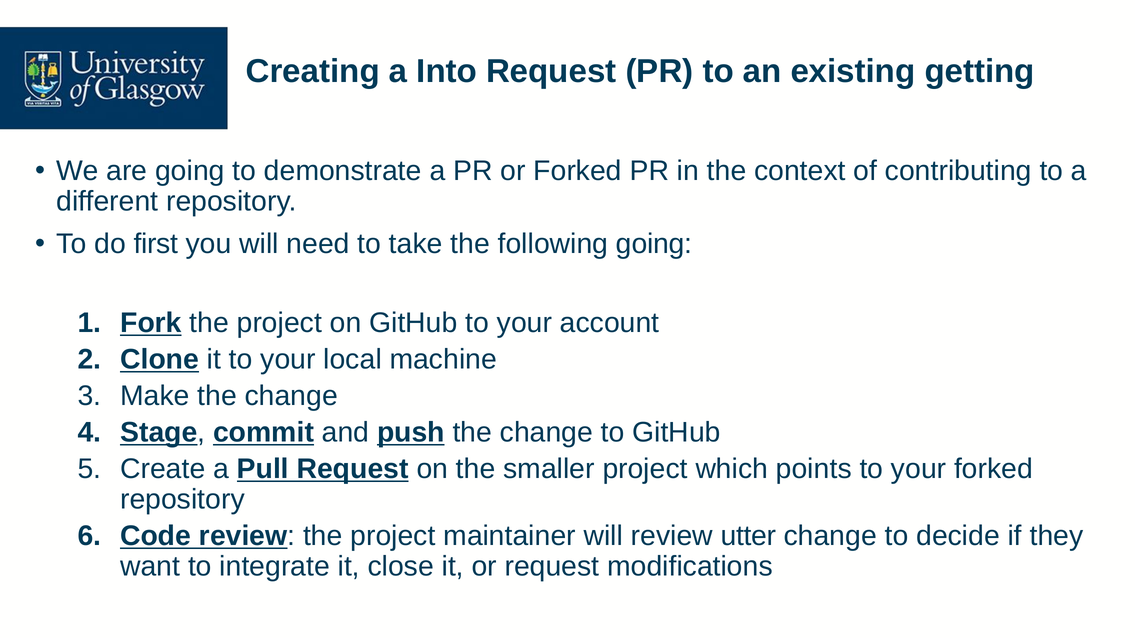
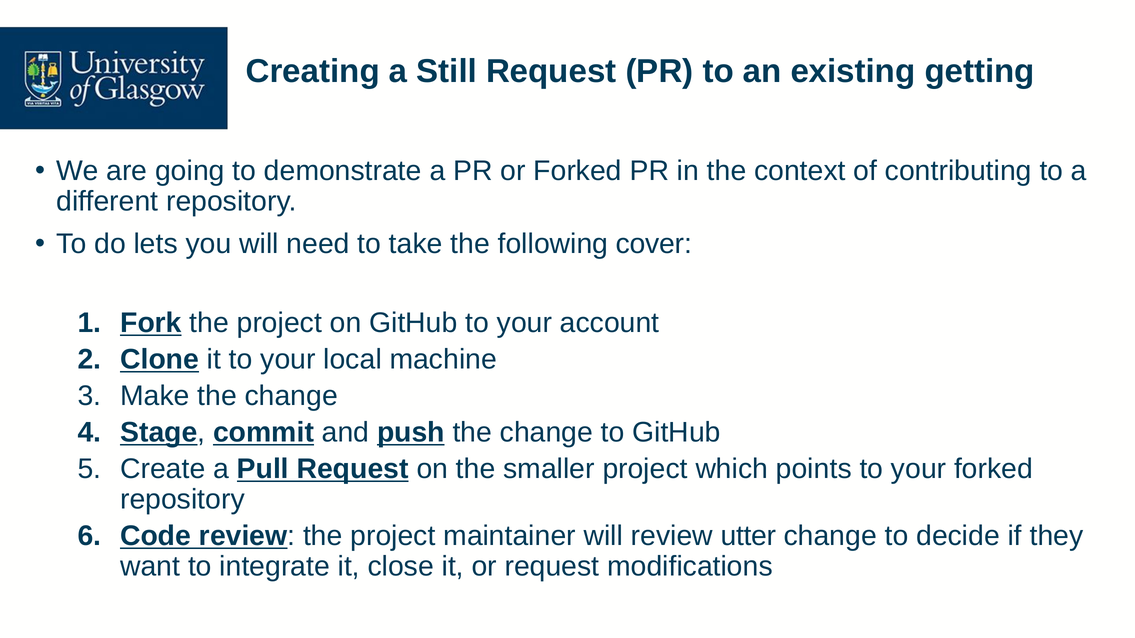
Into: Into -> Still
first: first -> lets
following going: going -> cover
